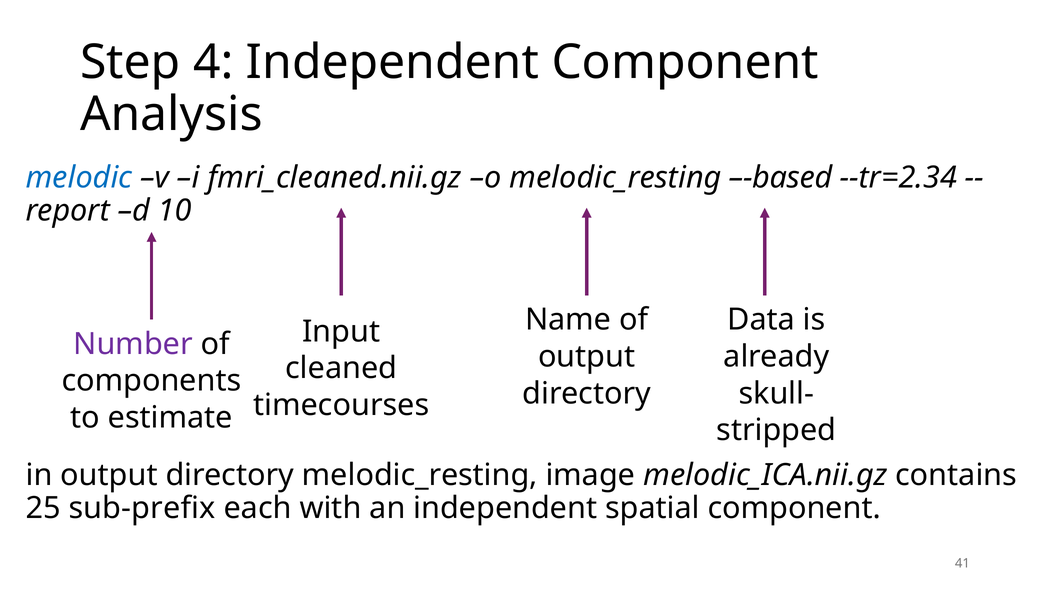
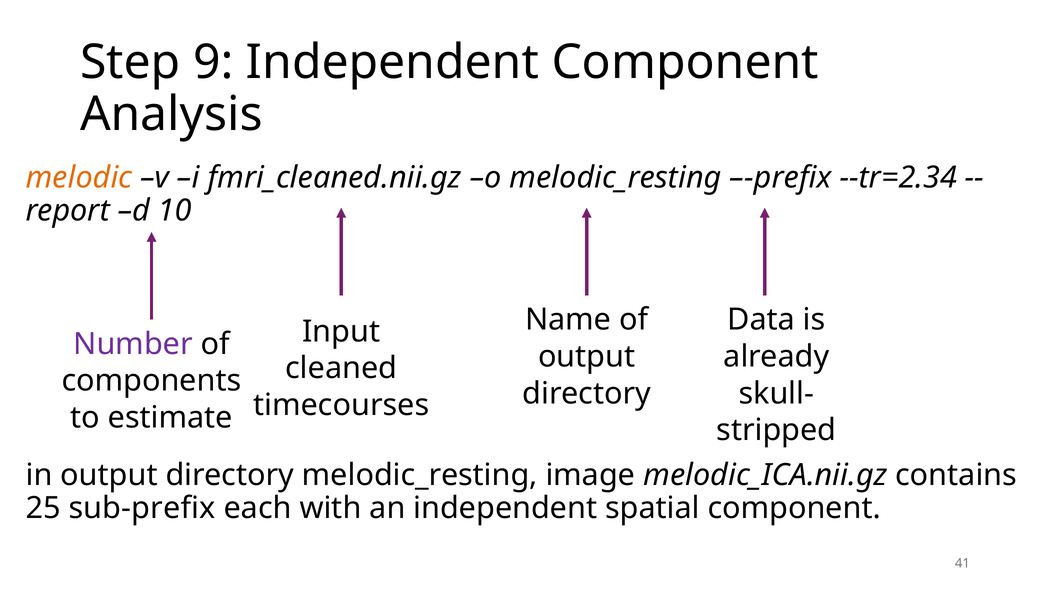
4: 4 -> 9
melodic colour: blue -> orange
–-based: –-based -> –-prefix
